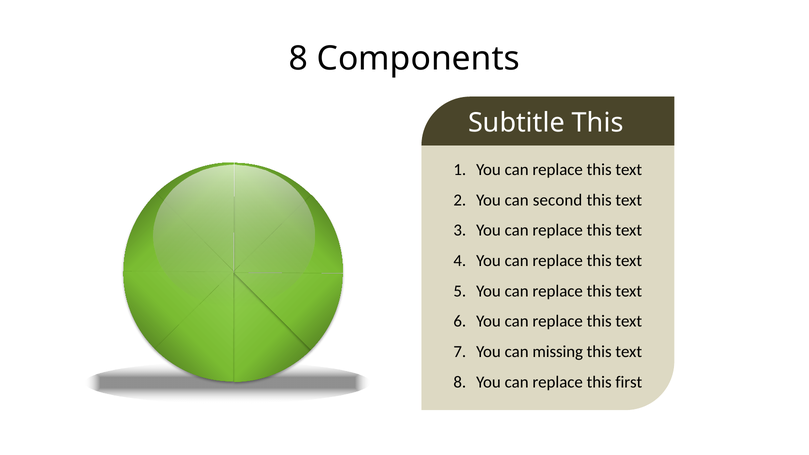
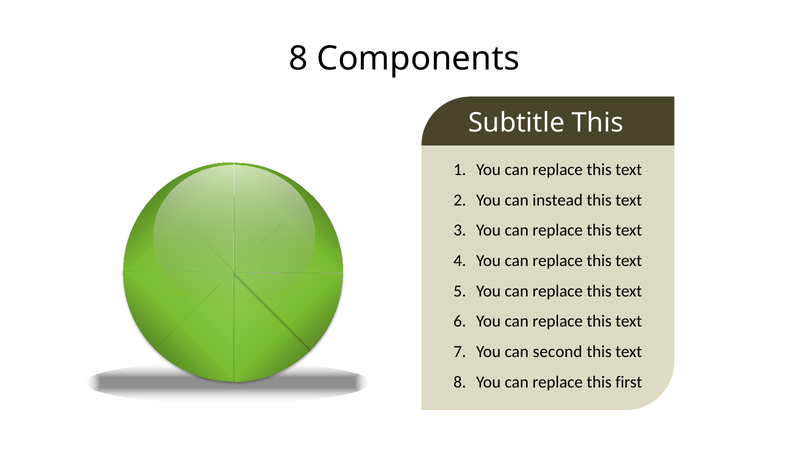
second: second -> instead
missing: missing -> second
